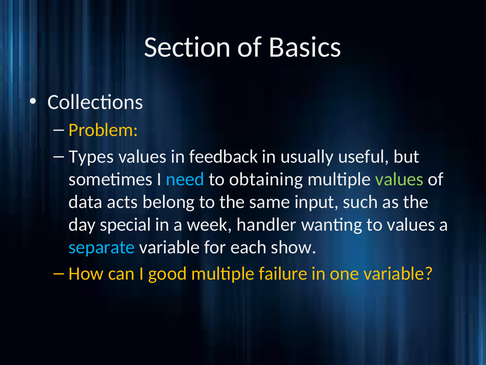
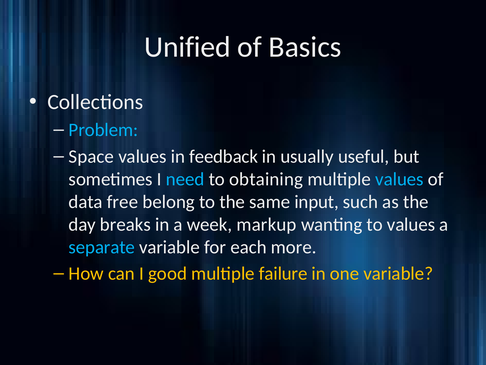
Section: Section -> Unified
Problem colour: yellow -> light blue
Types: Types -> Space
values at (399, 179) colour: light green -> light blue
acts: acts -> free
special: special -> breaks
handler: handler -> markup
show: show -> more
